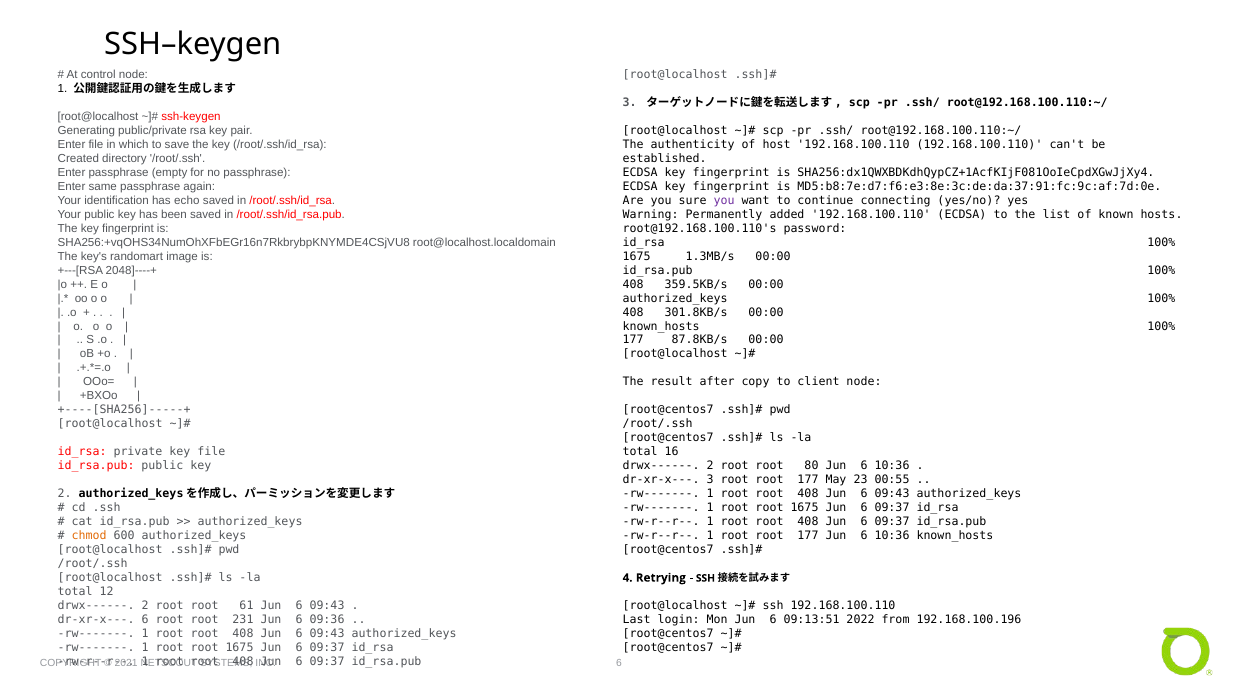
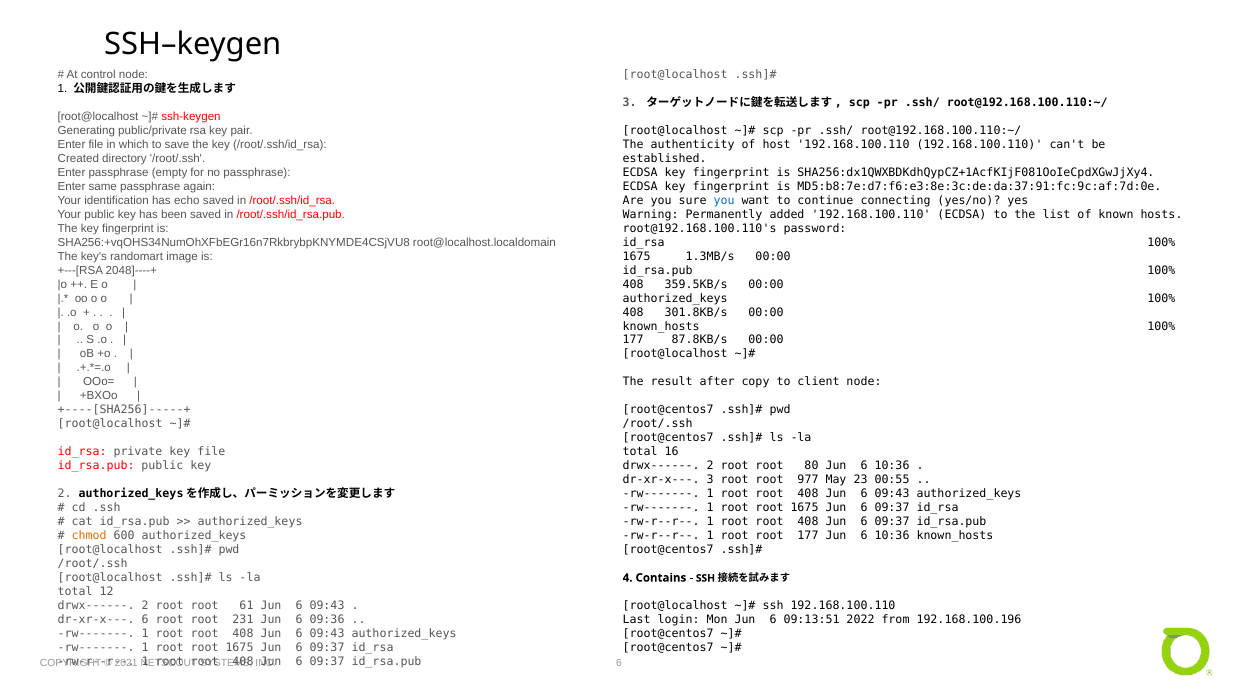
you at (724, 200) colour: purple -> blue
3 root root 177: 177 -> 977
Retrying: Retrying -> Contains
